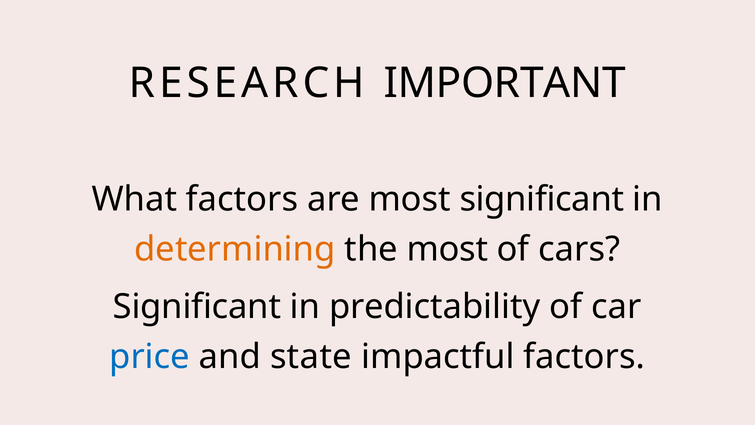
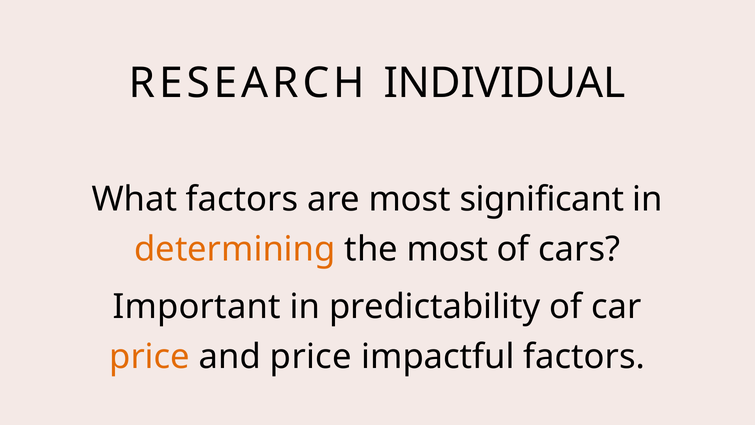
IMPORTANT: IMPORTANT -> INDIVIDUAL
Significant at (197, 307): Significant -> Important
price at (150, 357) colour: blue -> orange
and state: state -> price
